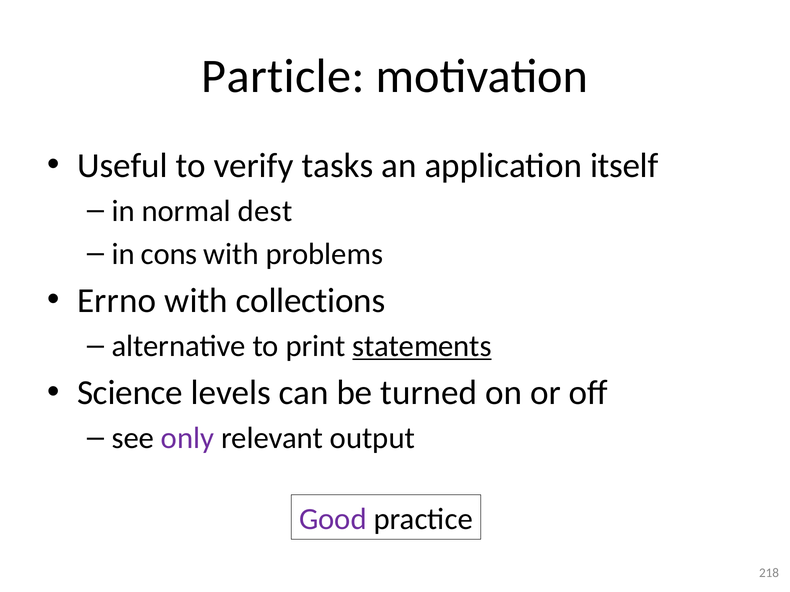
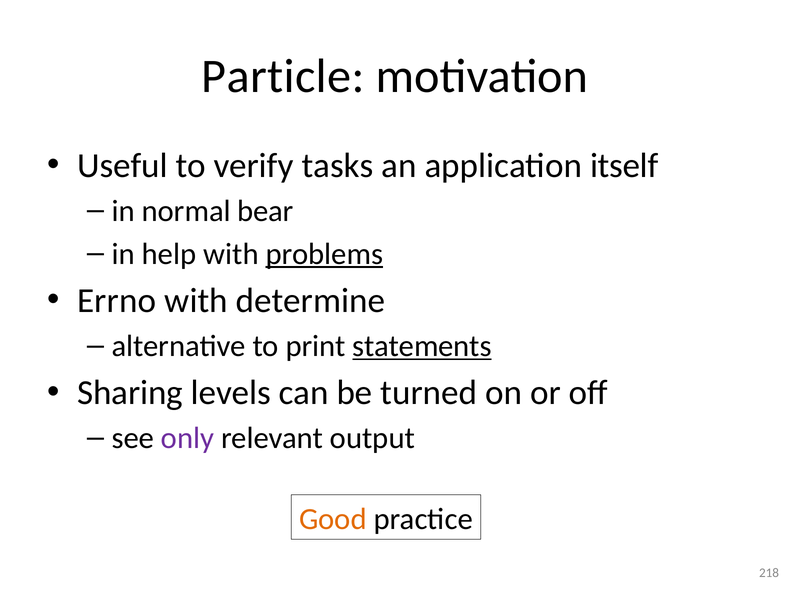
dest: dest -> bear
cons: cons -> help
problems underline: none -> present
collections: collections -> determine
Science: Science -> Sharing
Good colour: purple -> orange
